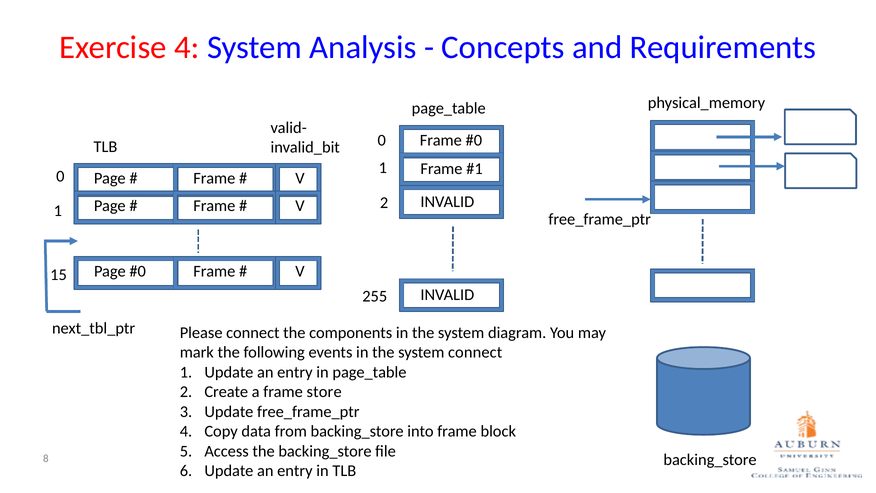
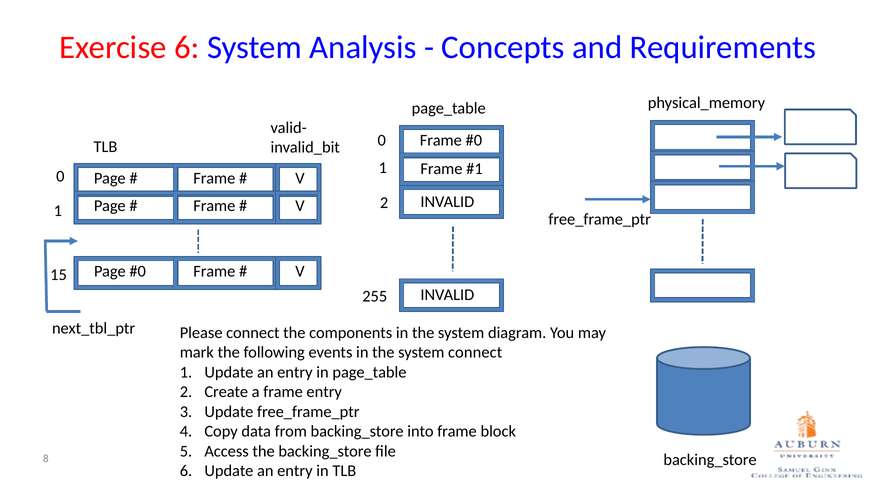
Exercise 4: 4 -> 6
frame store: store -> entry
